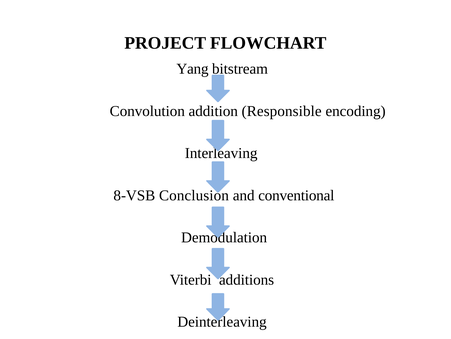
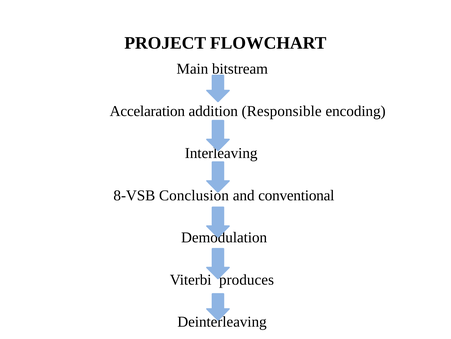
Yang: Yang -> Main
Convolution: Convolution -> Accelaration
additions: additions -> produces
